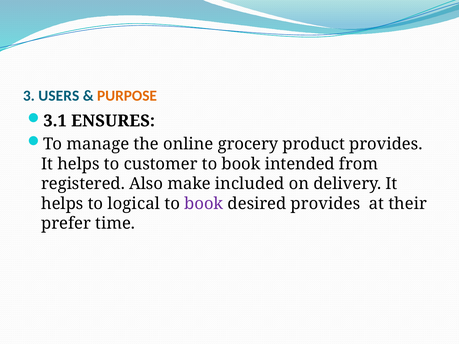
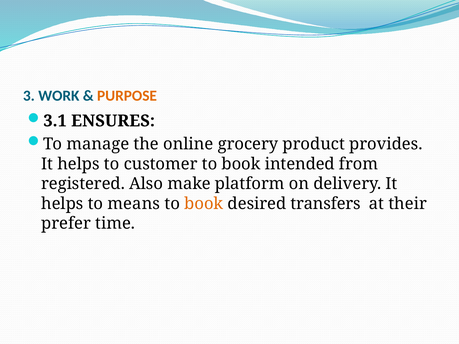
USERS: USERS -> WORK
included: included -> platform
logical: logical -> means
book at (204, 204) colour: purple -> orange
desired provides: provides -> transfers
